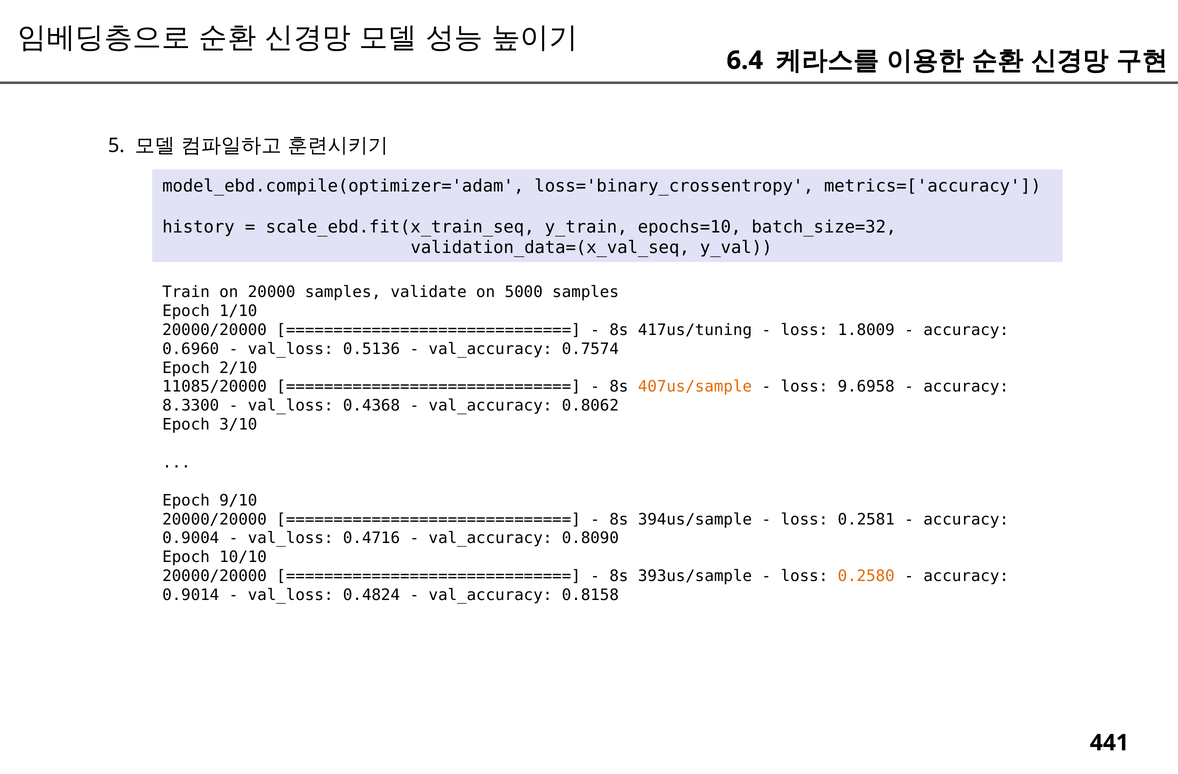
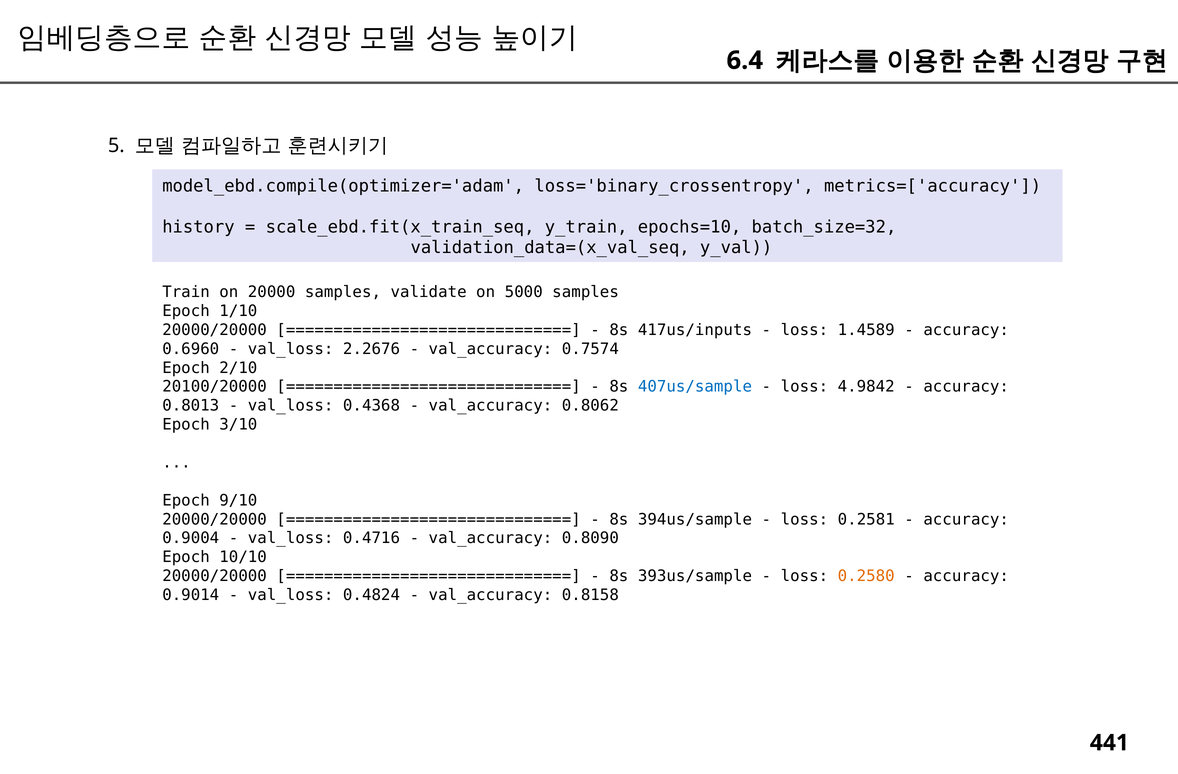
417us/tuning: 417us/tuning -> 417us/inputs
1.8009: 1.8009 -> 1.4589
0.5136: 0.5136 -> 2.2676
11085/20000: 11085/20000 -> 20100/20000
407us/sample colour: orange -> blue
9.6958: 9.6958 -> 4.9842
8.3300: 8.3300 -> 0.8013
